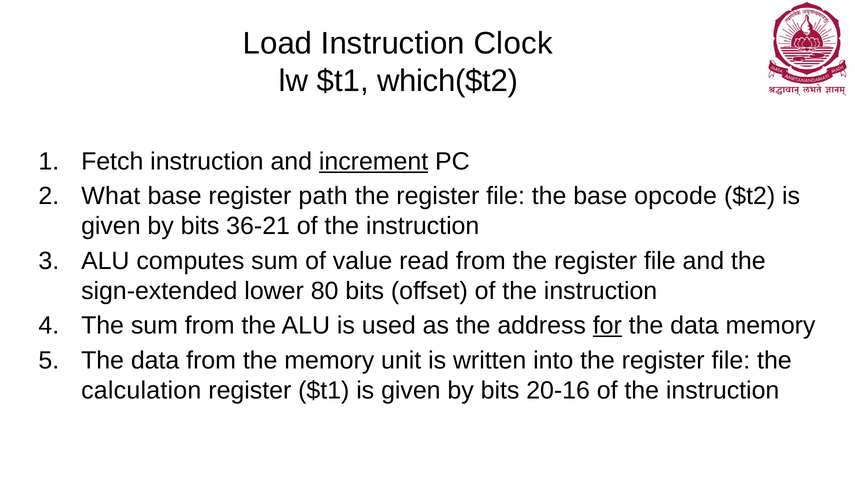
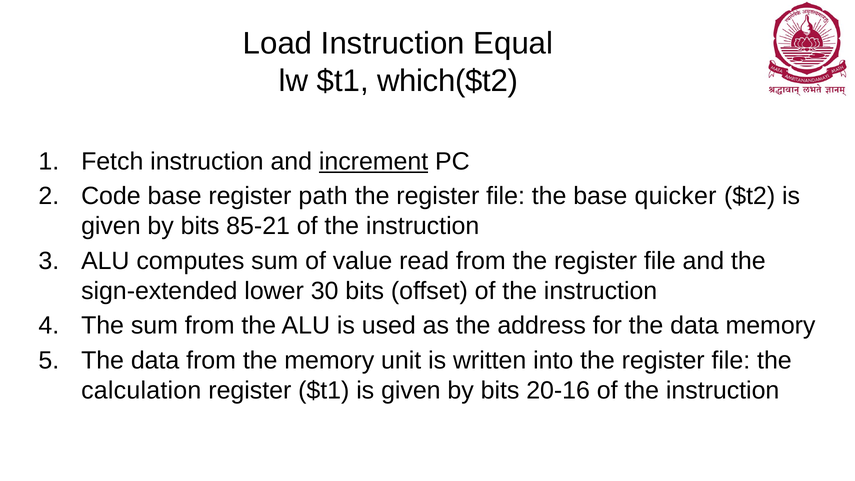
Clock: Clock -> Equal
What: What -> Code
opcode: opcode -> quicker
36-21: 36-21 -> 85-21
80: 80 -> 30
for underline: present -> none
